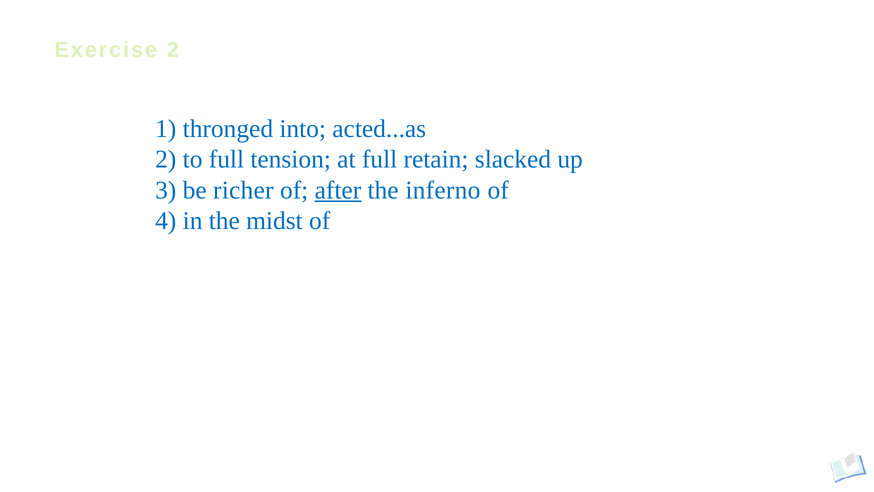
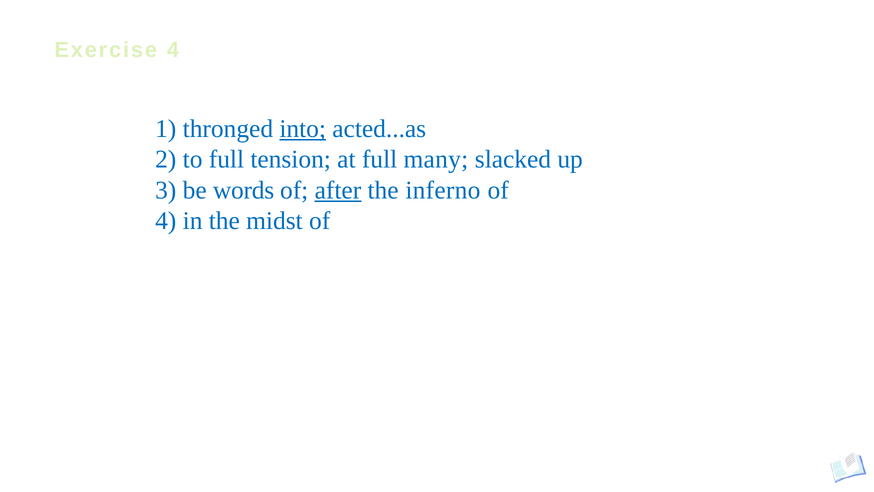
Exercise 2: 2 -> 4
into underline: none -> present
retain: retain -> many
richer: richer -> words
